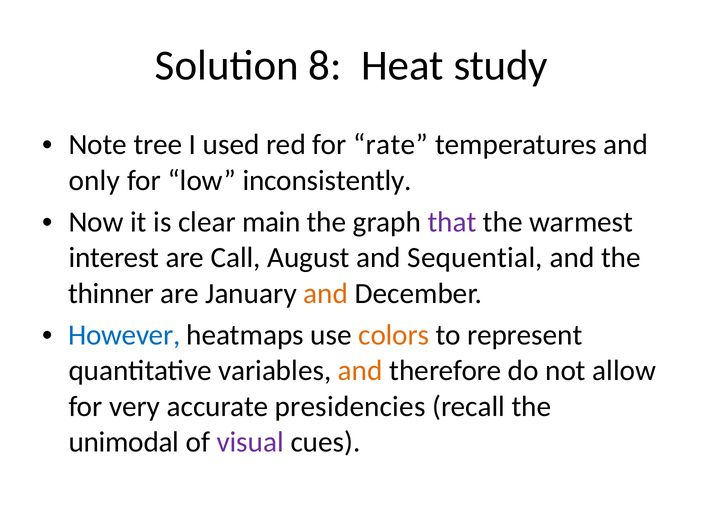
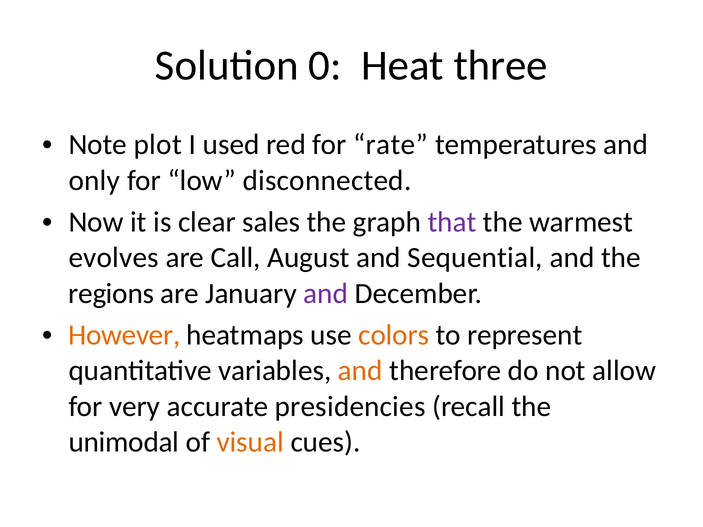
8: 8 -> 0
study: study -> three
tree: tree -> plot
inconsistently: inconsistently -> disconnected
main: main -> sales
interest: interest -> evolves
thinner: thinner -> regions
and at (326, 294) colour: orange -> purple
However colour: blue -> orange
visual colour: purple -> orange
